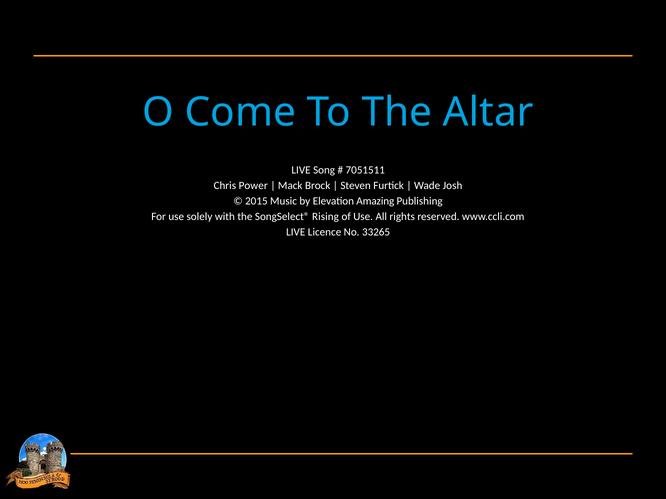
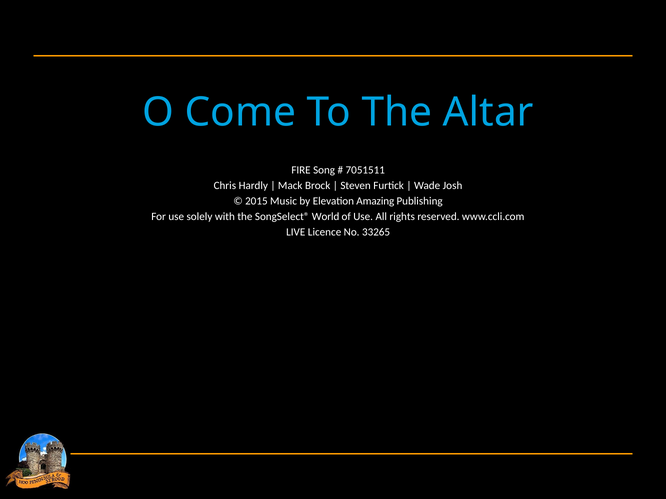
LIVE at (301, 170): LIVE -> FIRE
Power: Power -> Hardly
Rising: Rising -> World
